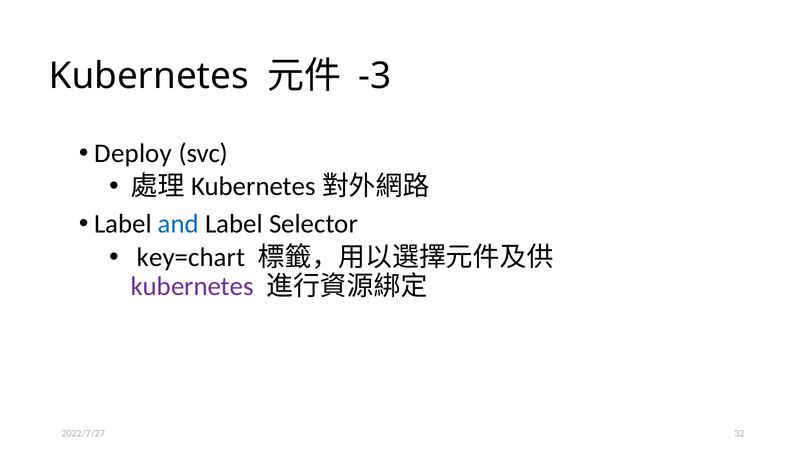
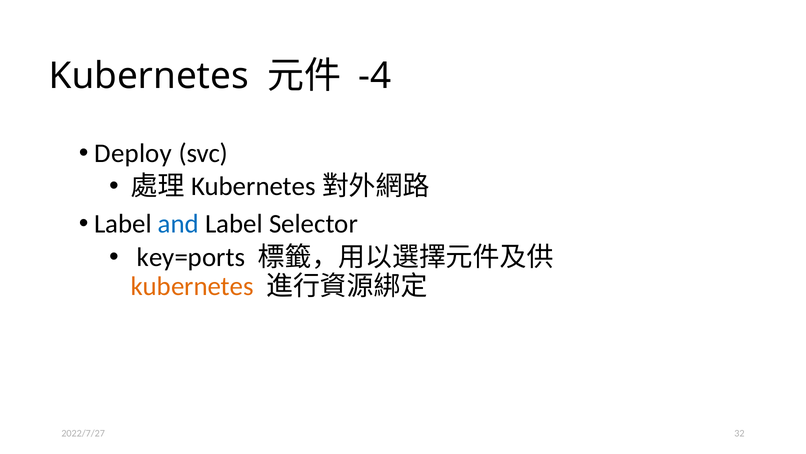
-3: -3 -> -4
key=chart: key=chart -> key=ports
kubernetes at (192, 286) colour: purple -> orange
